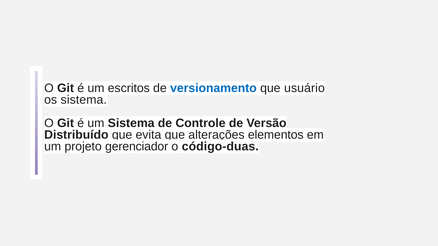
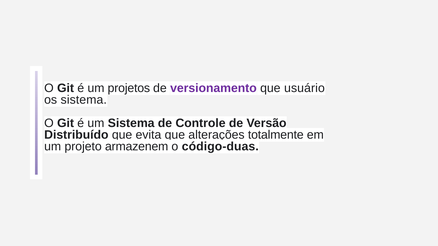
escritos: escritos -> projetos
versionamento colour: blue -> purple
elementos: elementos -> totalmente
gerenciador: gerenciador -> armazenem
